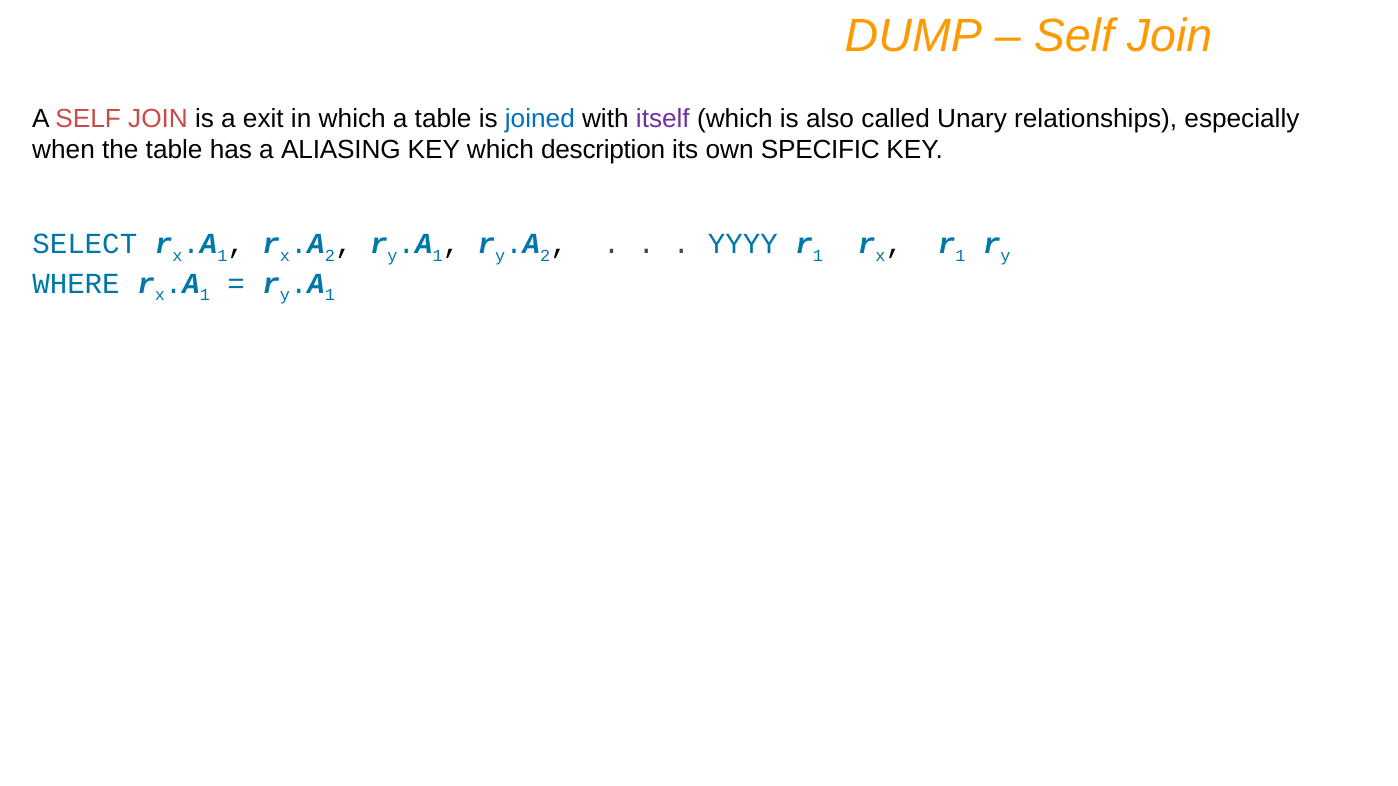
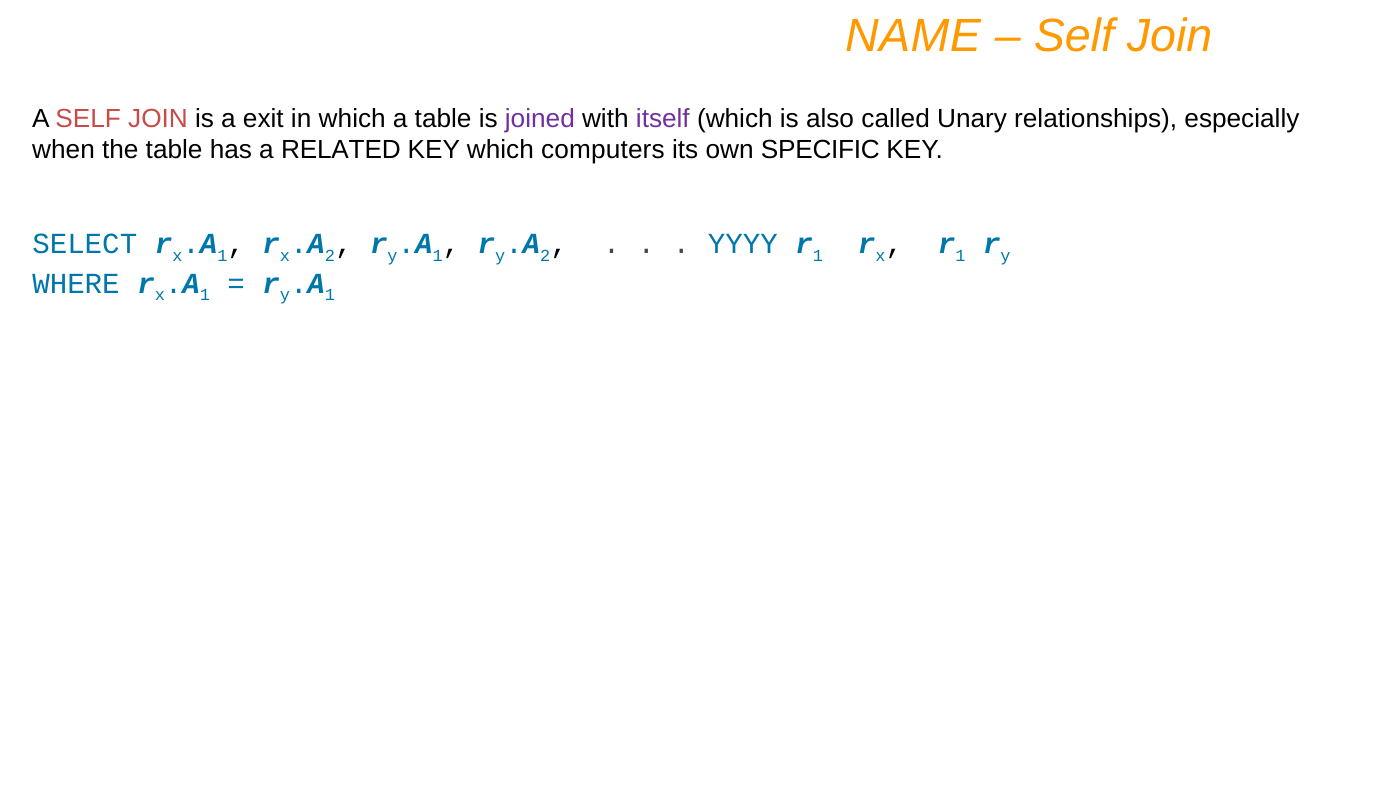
DUMP: DUMP -> NAME
joined colour: blue -> purple
ALIASING: ALIASING -> RELATED
description: description -> computers
